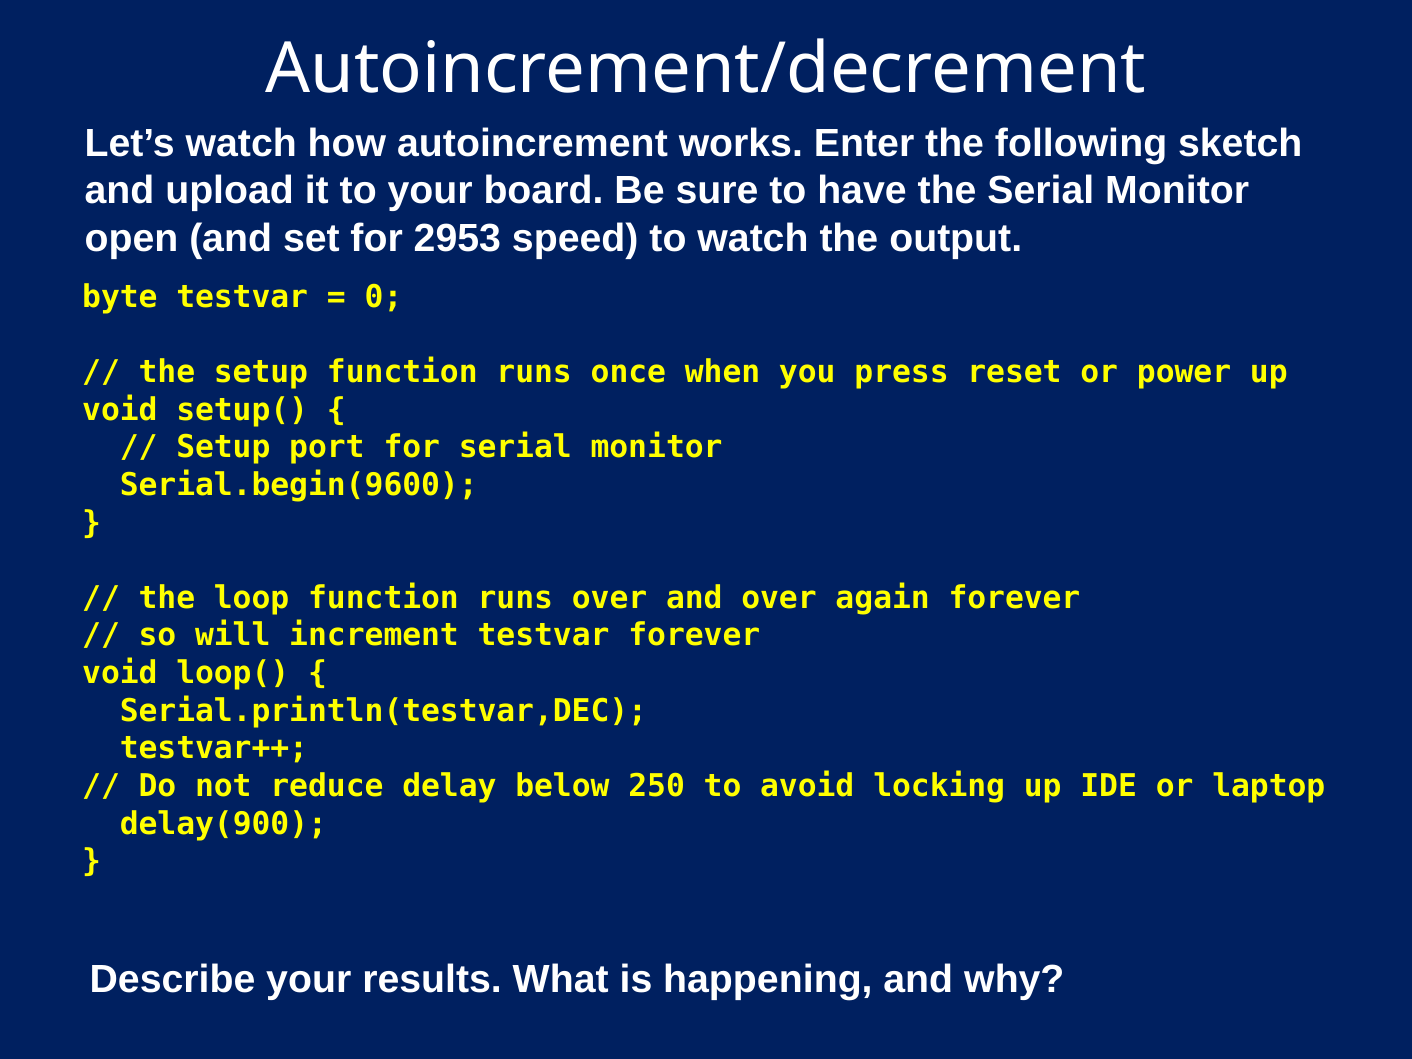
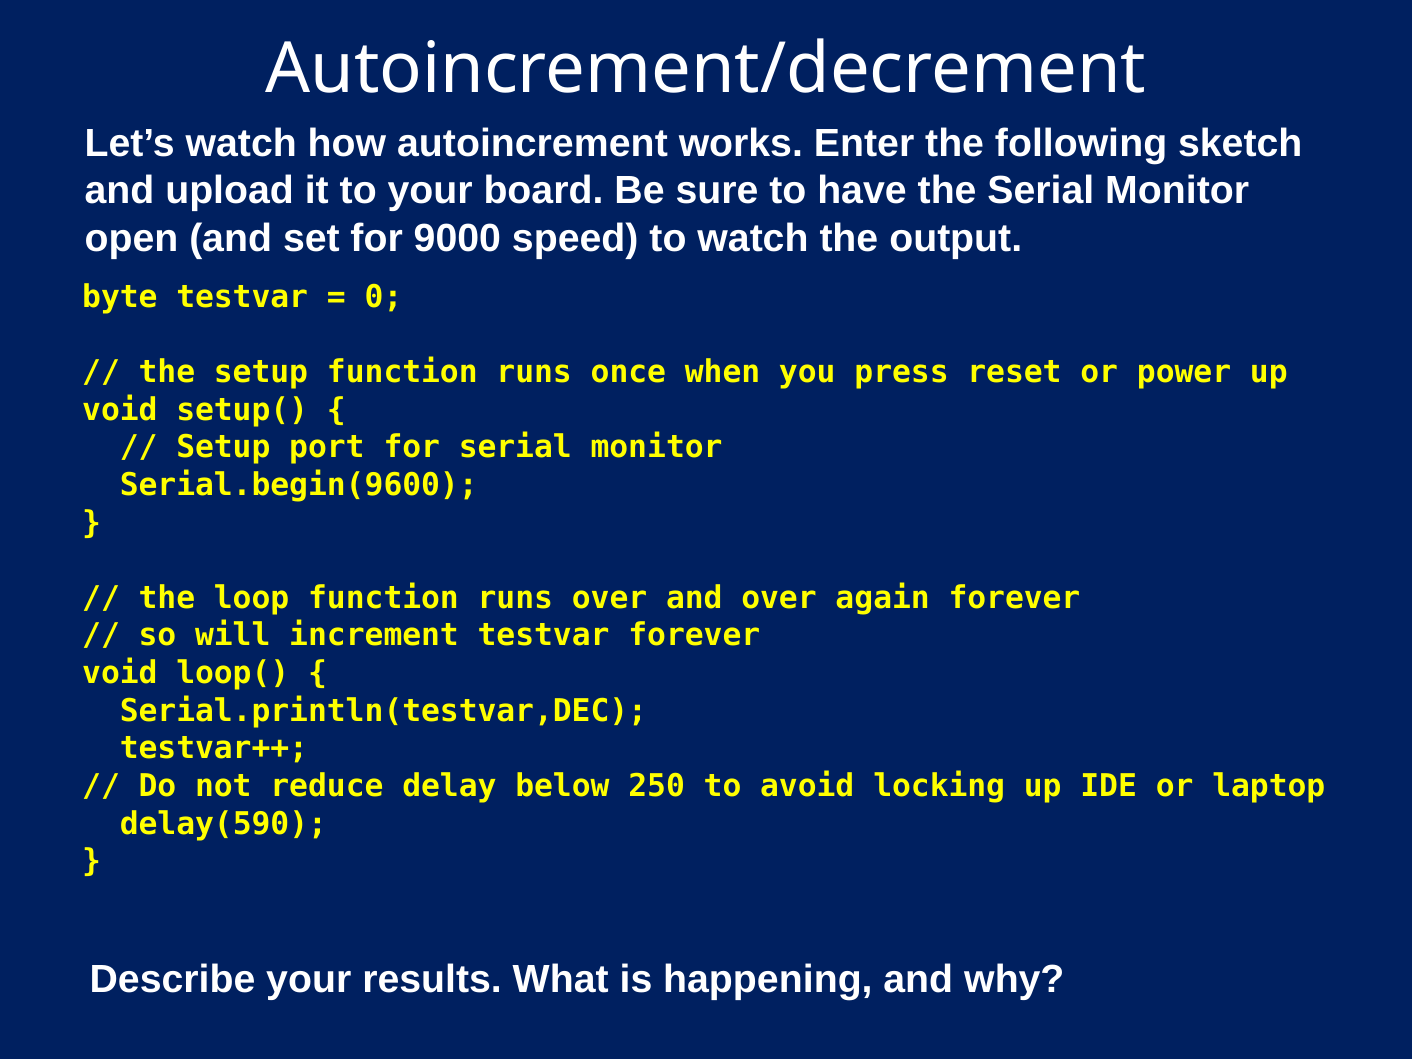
2953: 2953 -> 9000
delay(900: delay(900 -> delay(590
